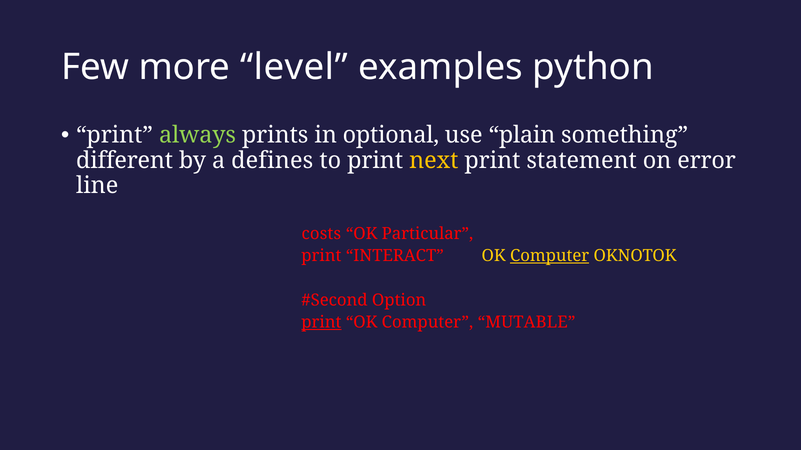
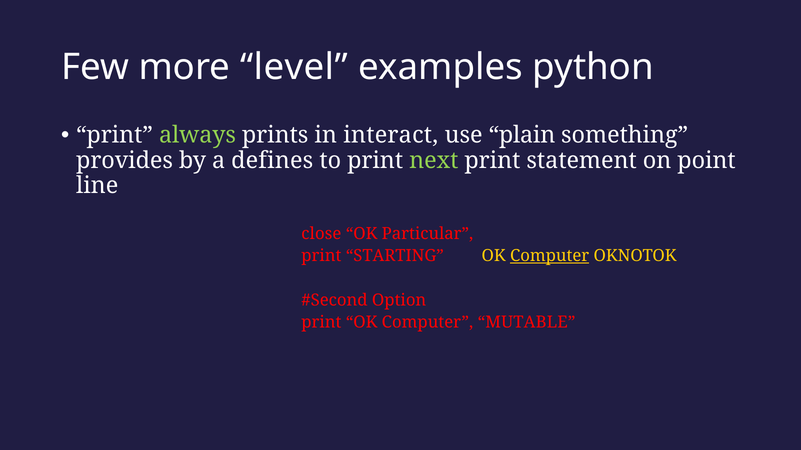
optional: optional -> interact
different: different -> provides
next colour: yellow -> light green
error: error -> point
costs: costs -> close
INTERACT: INTERACT -> STARTING
print at (321, 323) underline: present -> none
